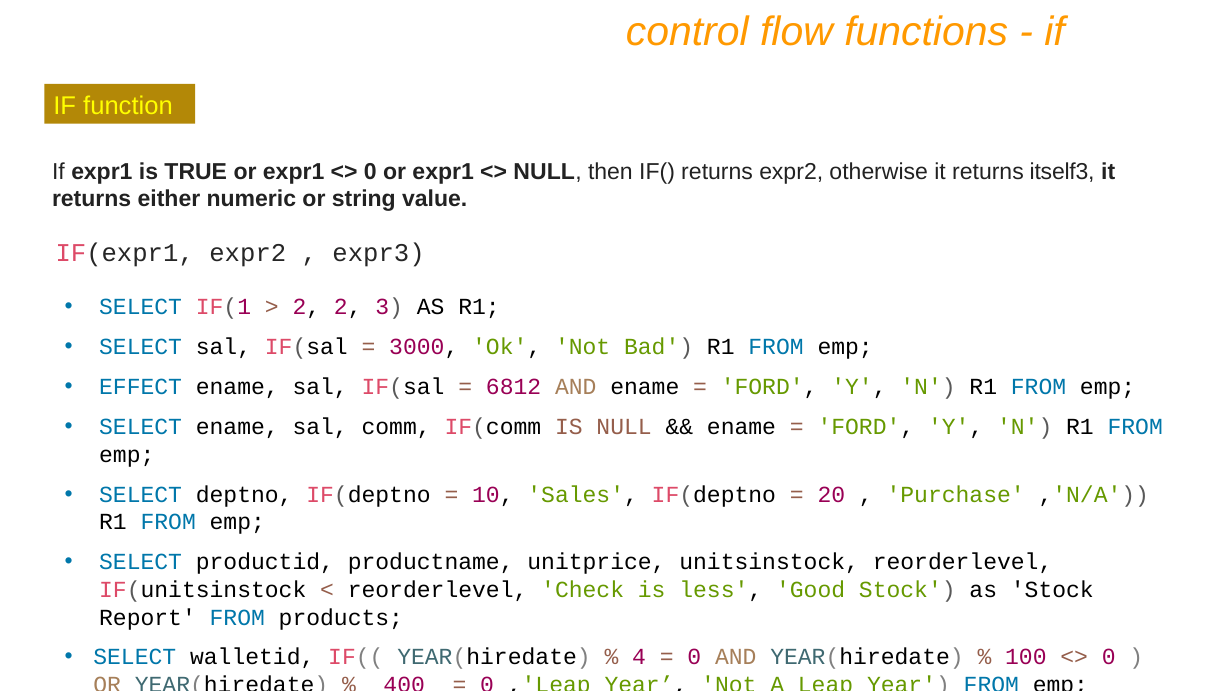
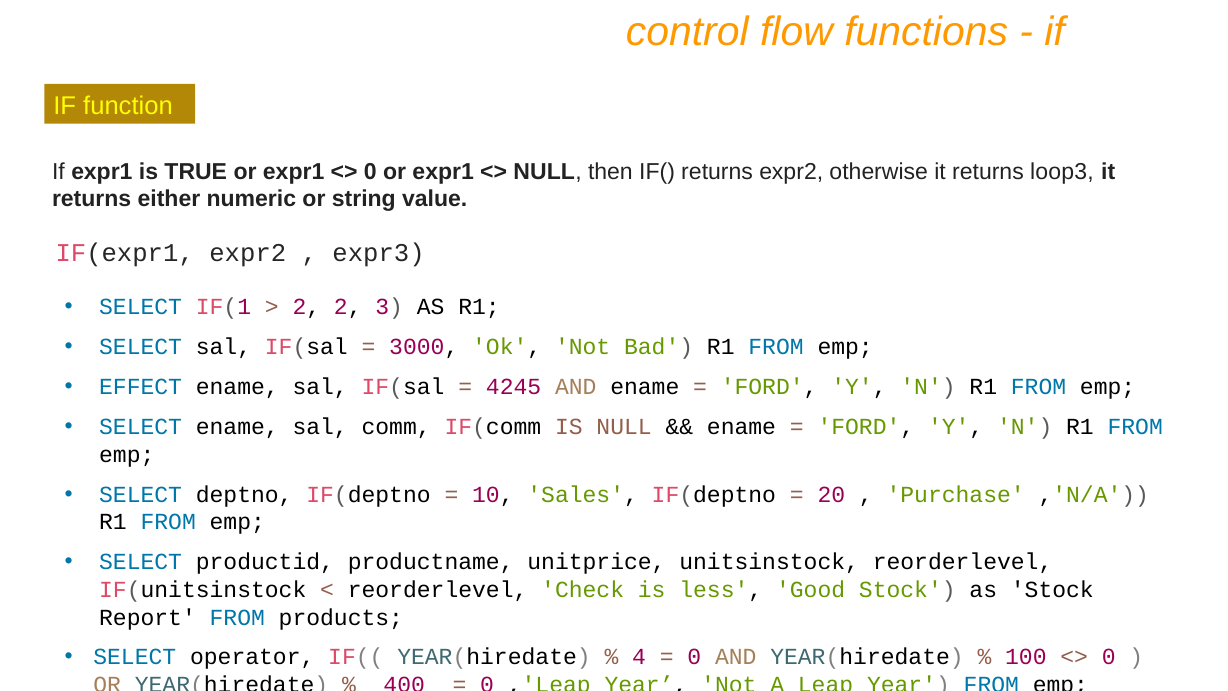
itself3: itself3 -> loop3
6812: 6812 -> 4245
walletid: walletid -> operator
